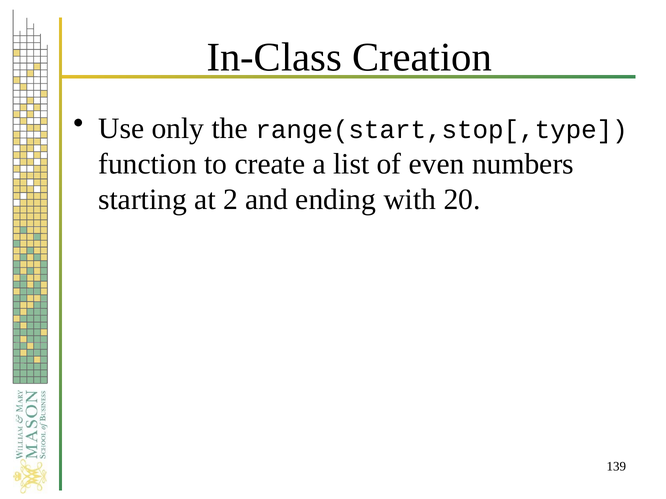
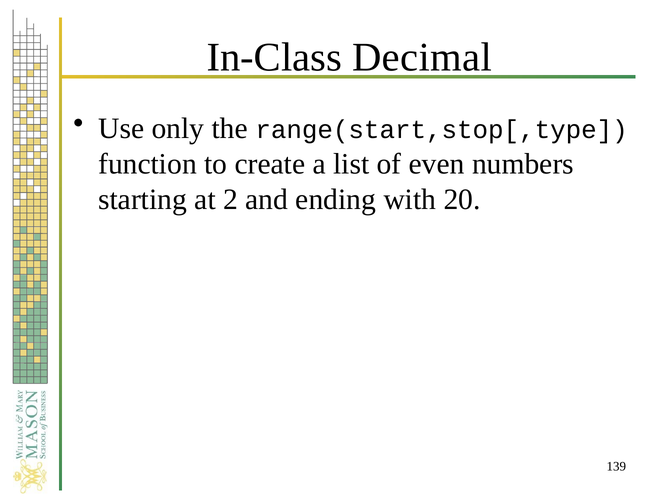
Creation: Creation -> Decimal
